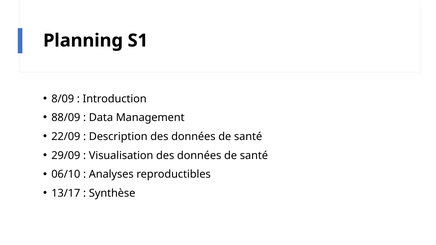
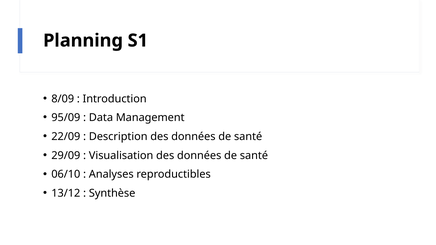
88/09: 88/09 -> 95/09
13/17: 13/17 -> 13/12
